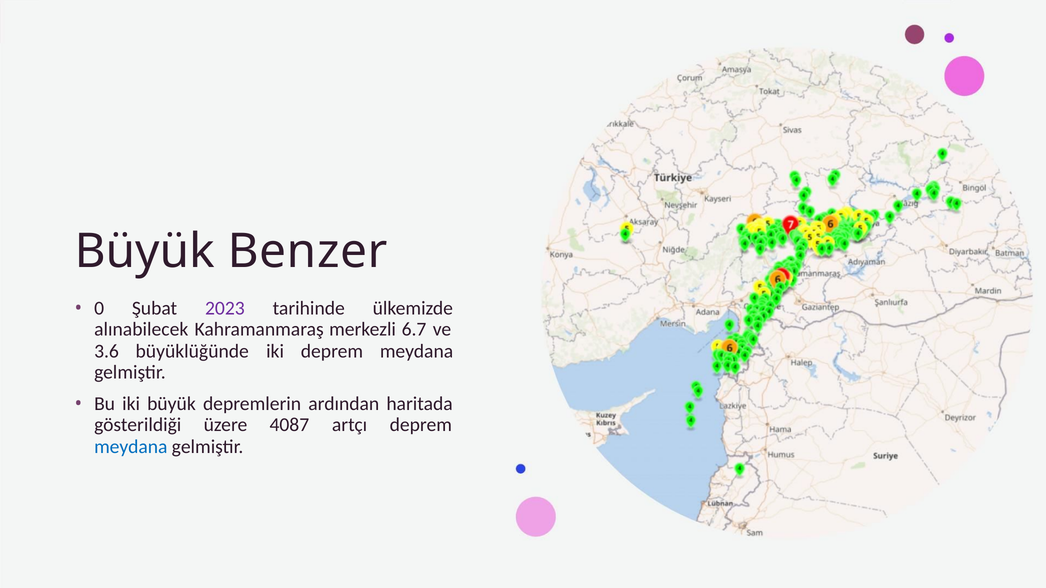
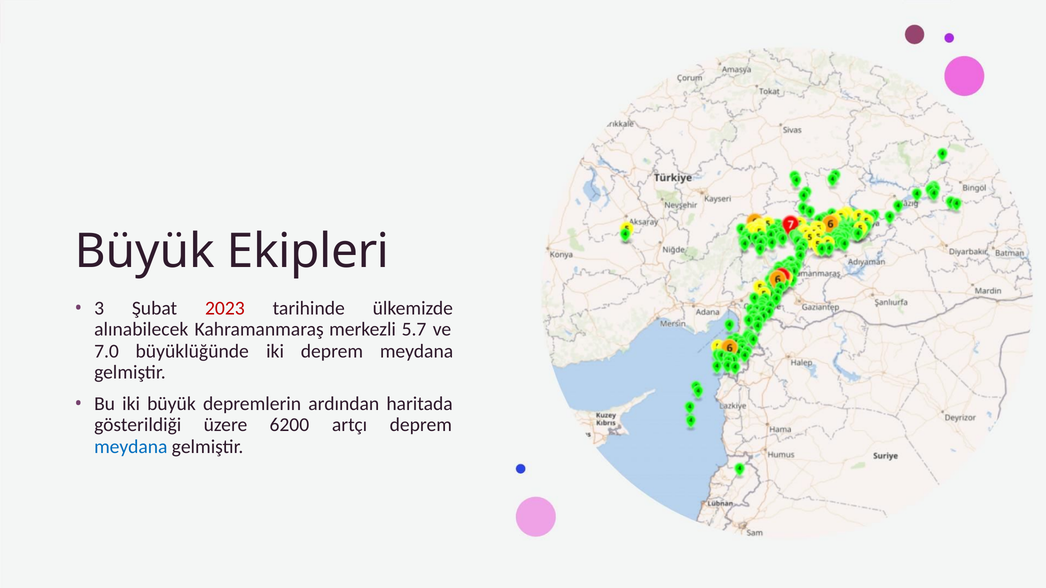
Benzer: Benzer -> Ekipleri
0: 0 -> 3
2023 colour: purple -> red
6.7: 6.7 -> 5.7
3.6: 3.6 -> 7.0
4087: 4087 -> 6200
